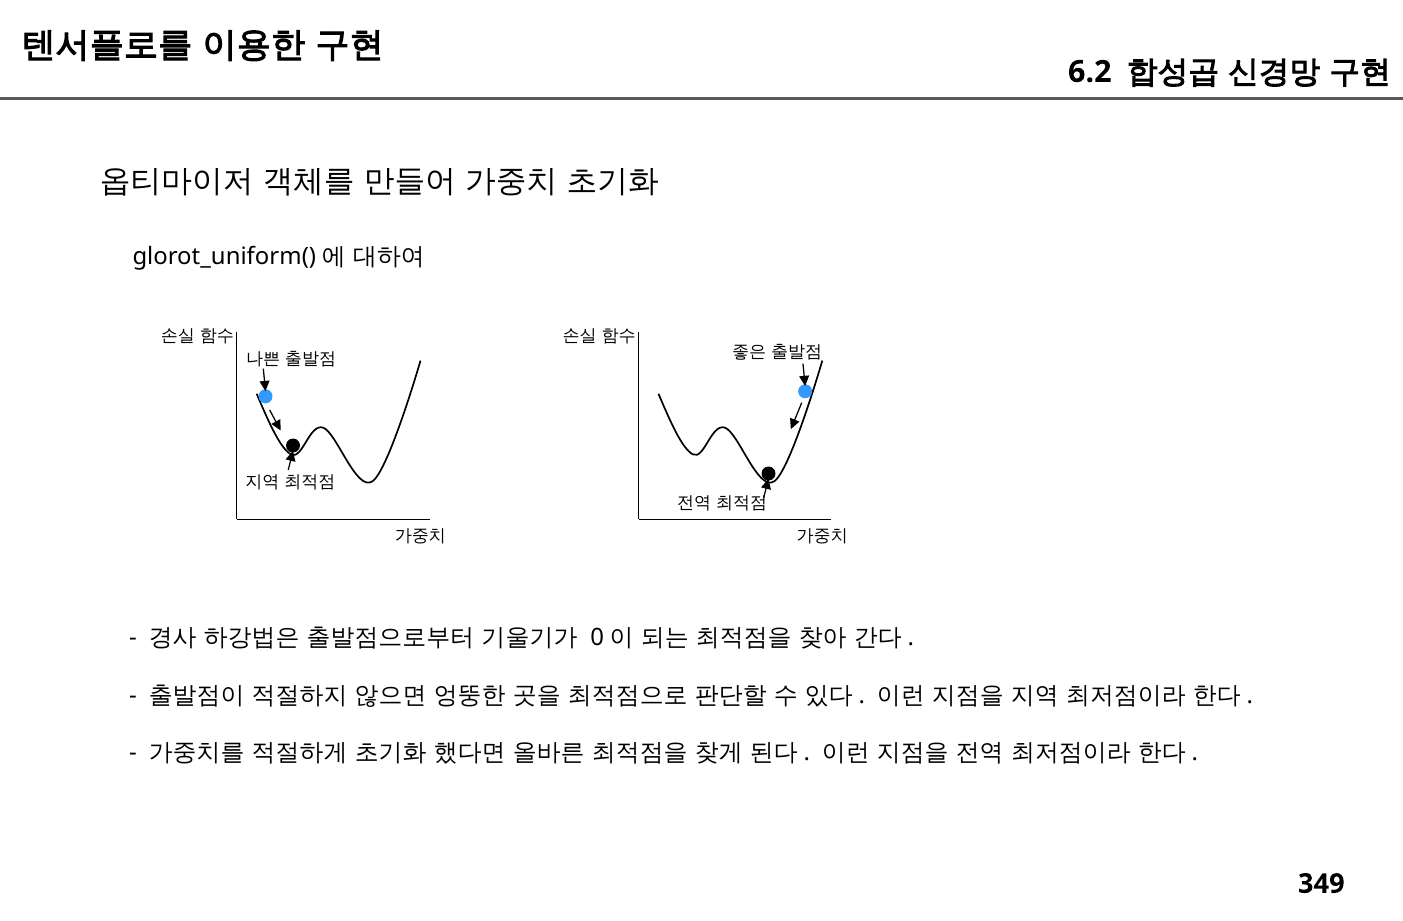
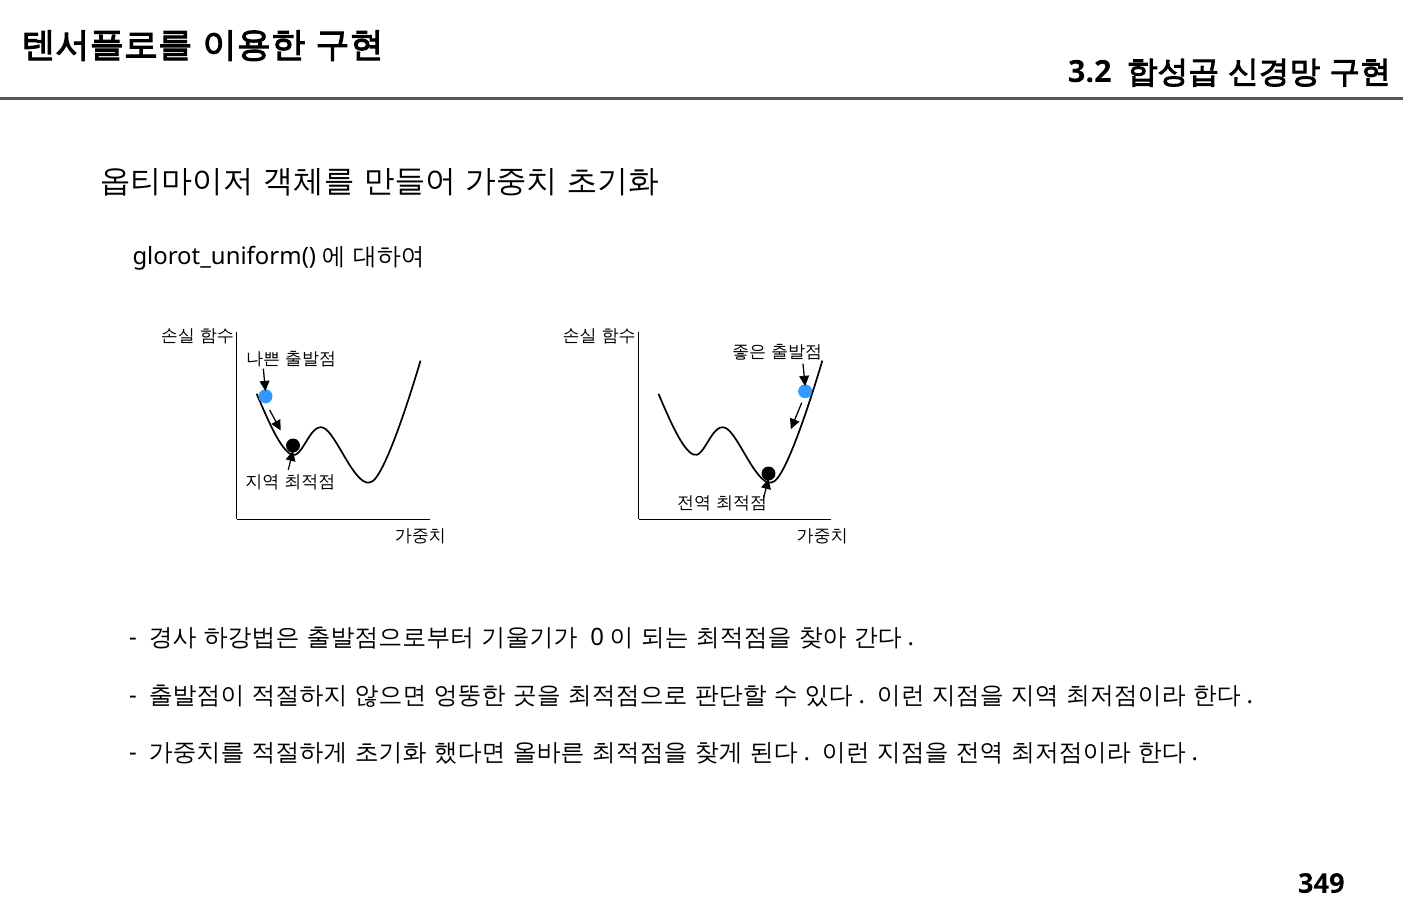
6.2: 6.2 -> 3.2
